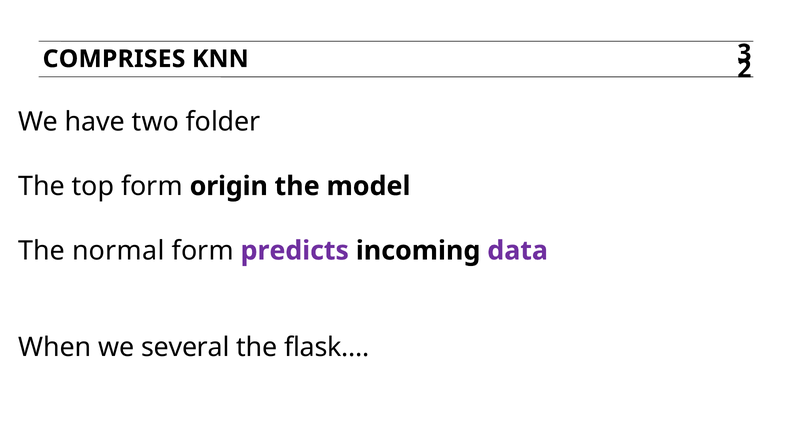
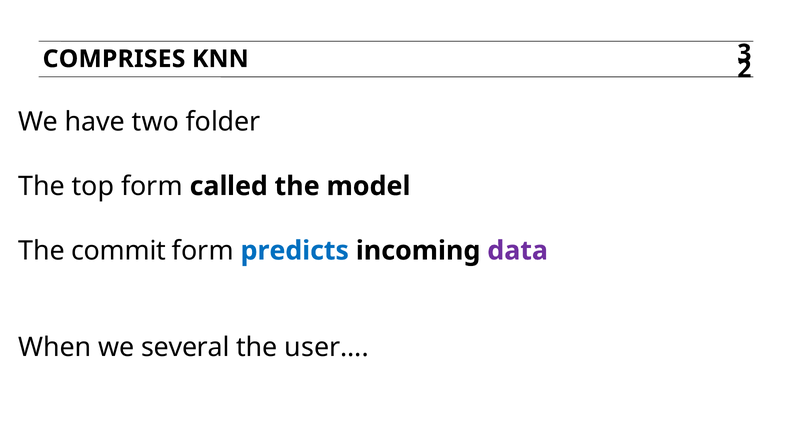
origin: origin -> called
normal: normal -> commit
predicts colour: purple -> blue
flask…: flask… -> user…
